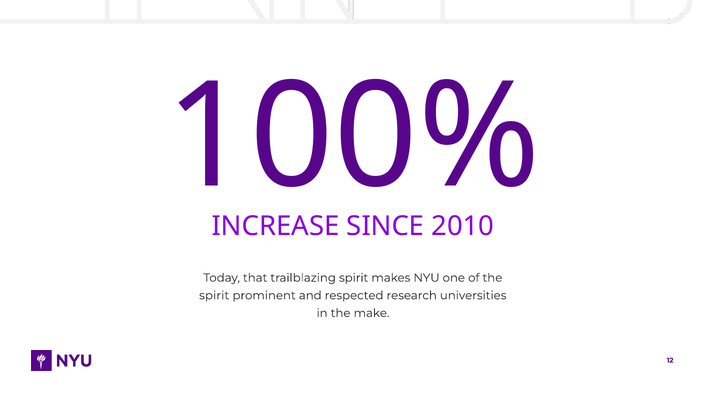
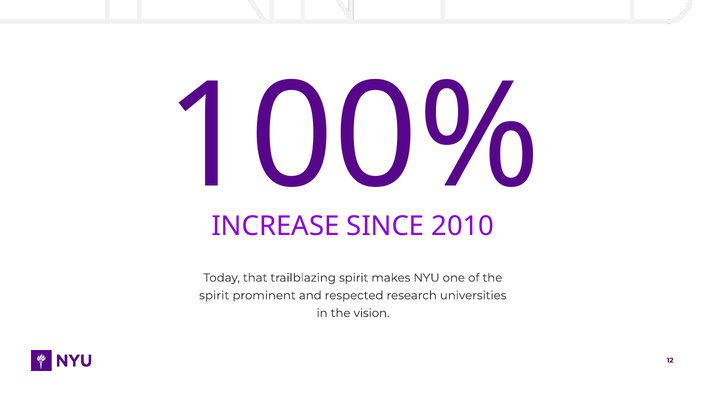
make: make -> vision
